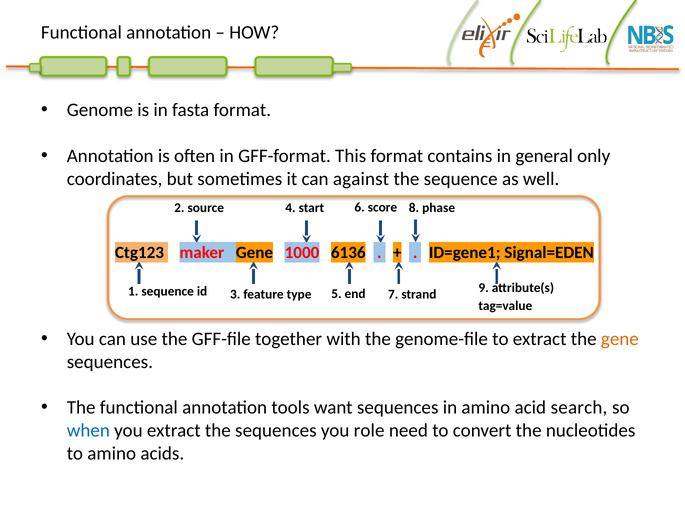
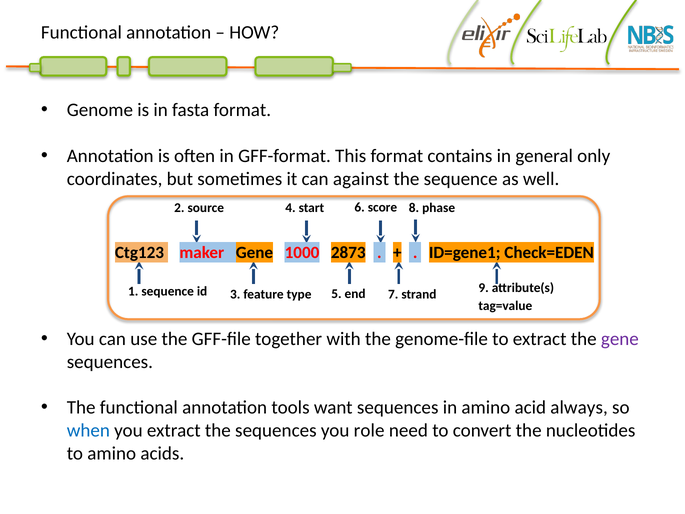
6136: 6136 -> 2873
Signal=EDEN: Signal=EDEN -> Check=EDEN
gene at (620, 339) colour: orange -> purple
search: search -> always
